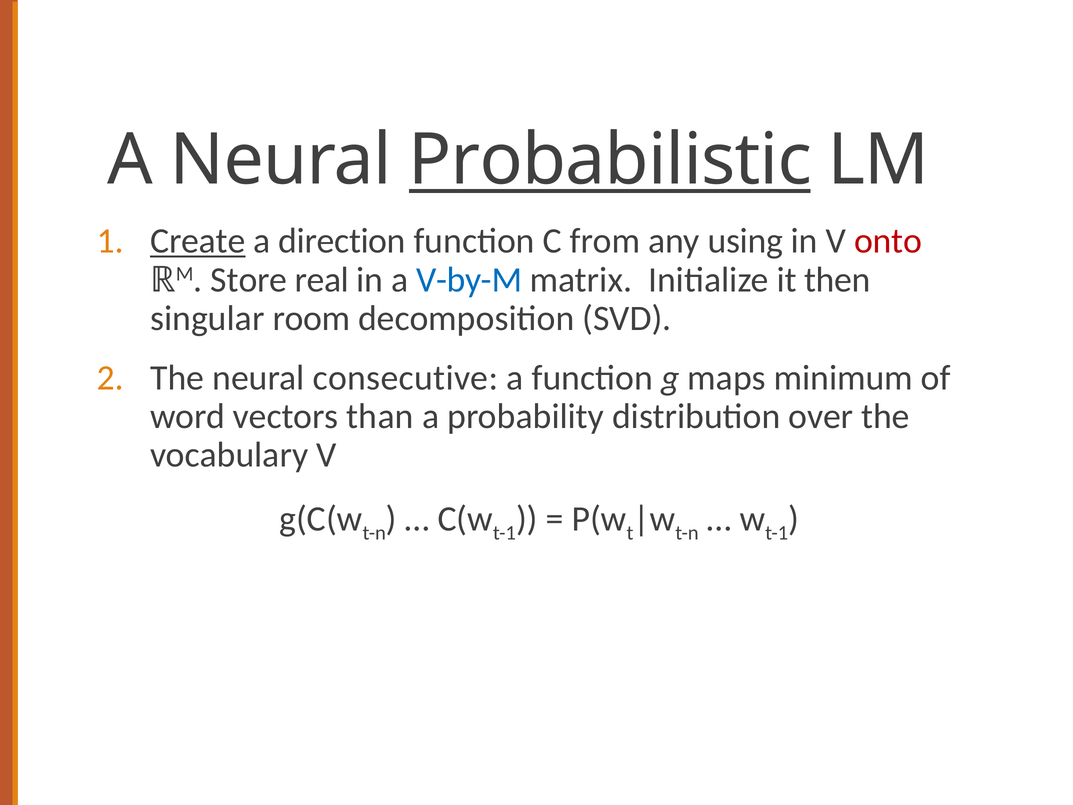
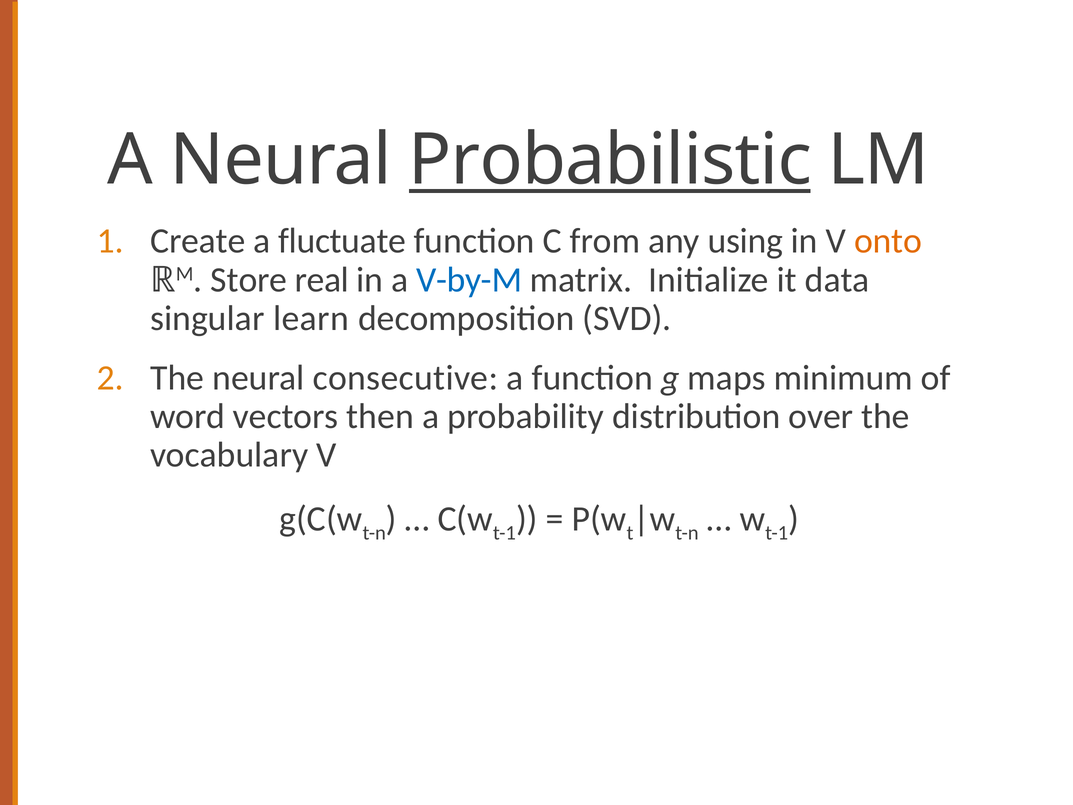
Create underline: present -> none
direction: direction -> fluctuate
onto colour: red -> orange
then: then -> data
room: room -> learn
than: than -> then
